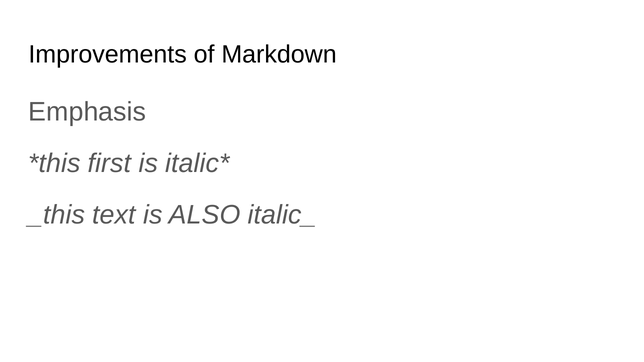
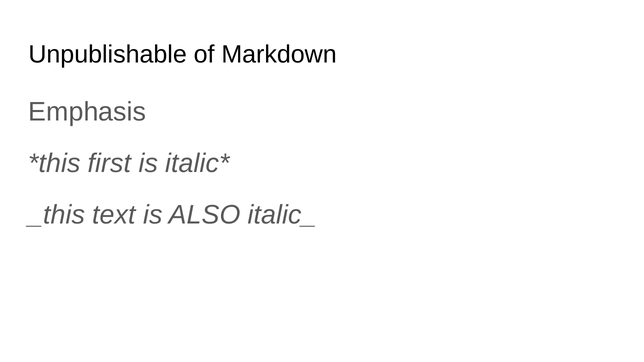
Improvements: Improvements -> Unpublishable
